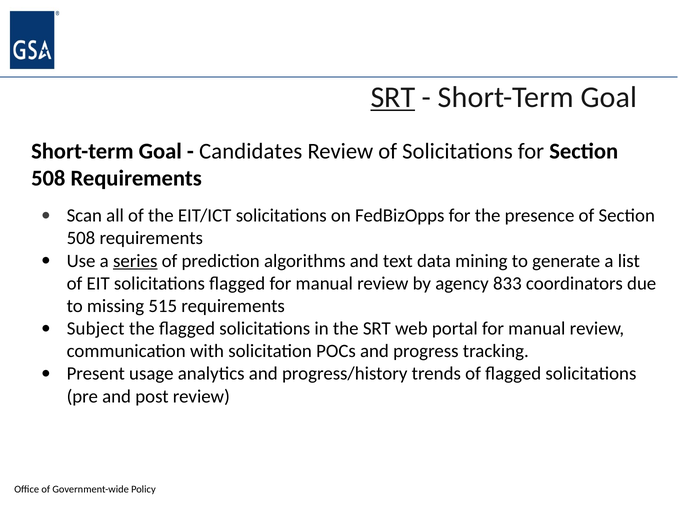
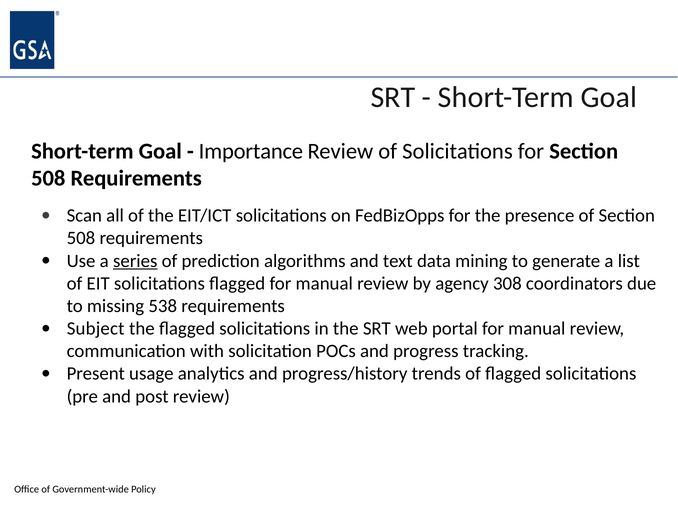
SRT at (393, 97) underline: present -> none
Candidates: Candidates -> Importance
833: 833 -> 308
515: 515 -> 538
